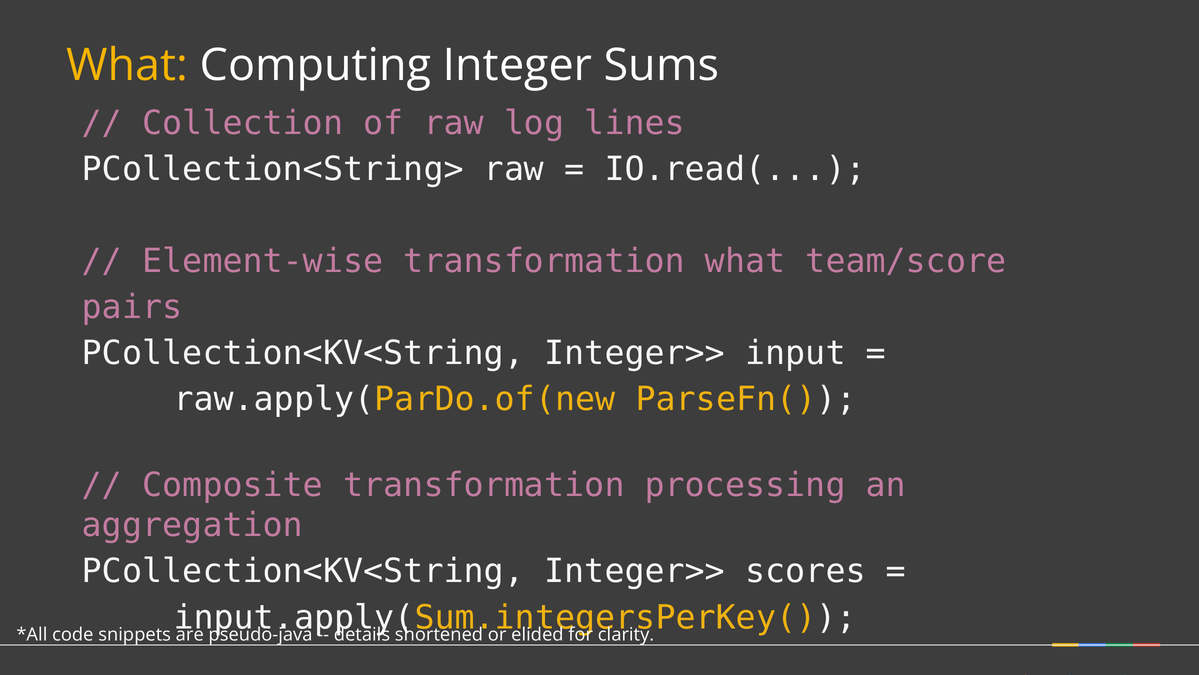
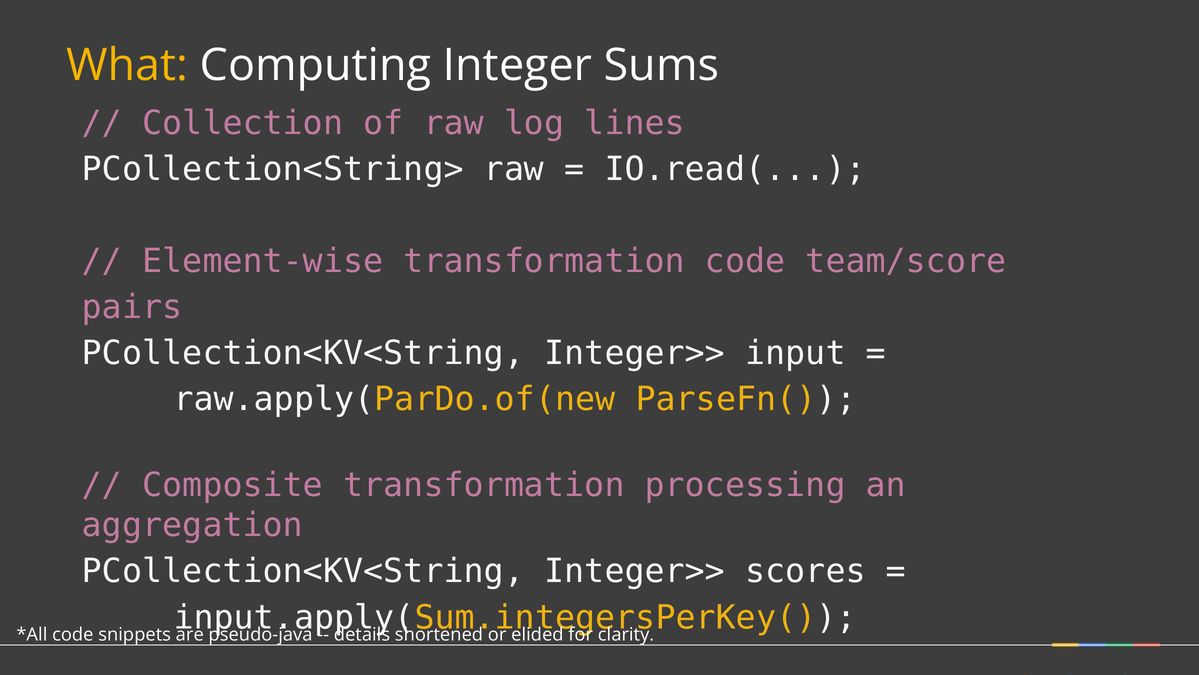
transformation what: what -> code
